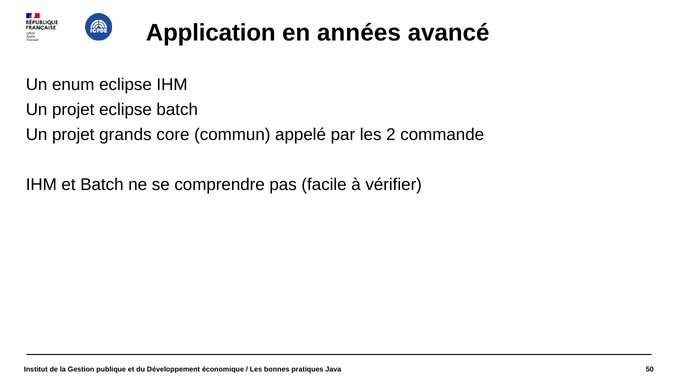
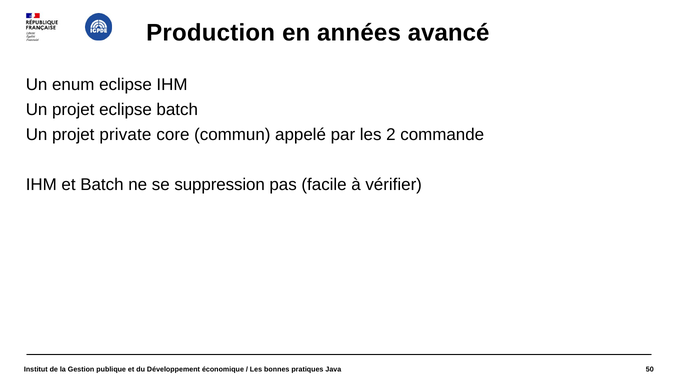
Application: Application -> Production
grands: grands -> private
comprendre: comprendre -> suppression
